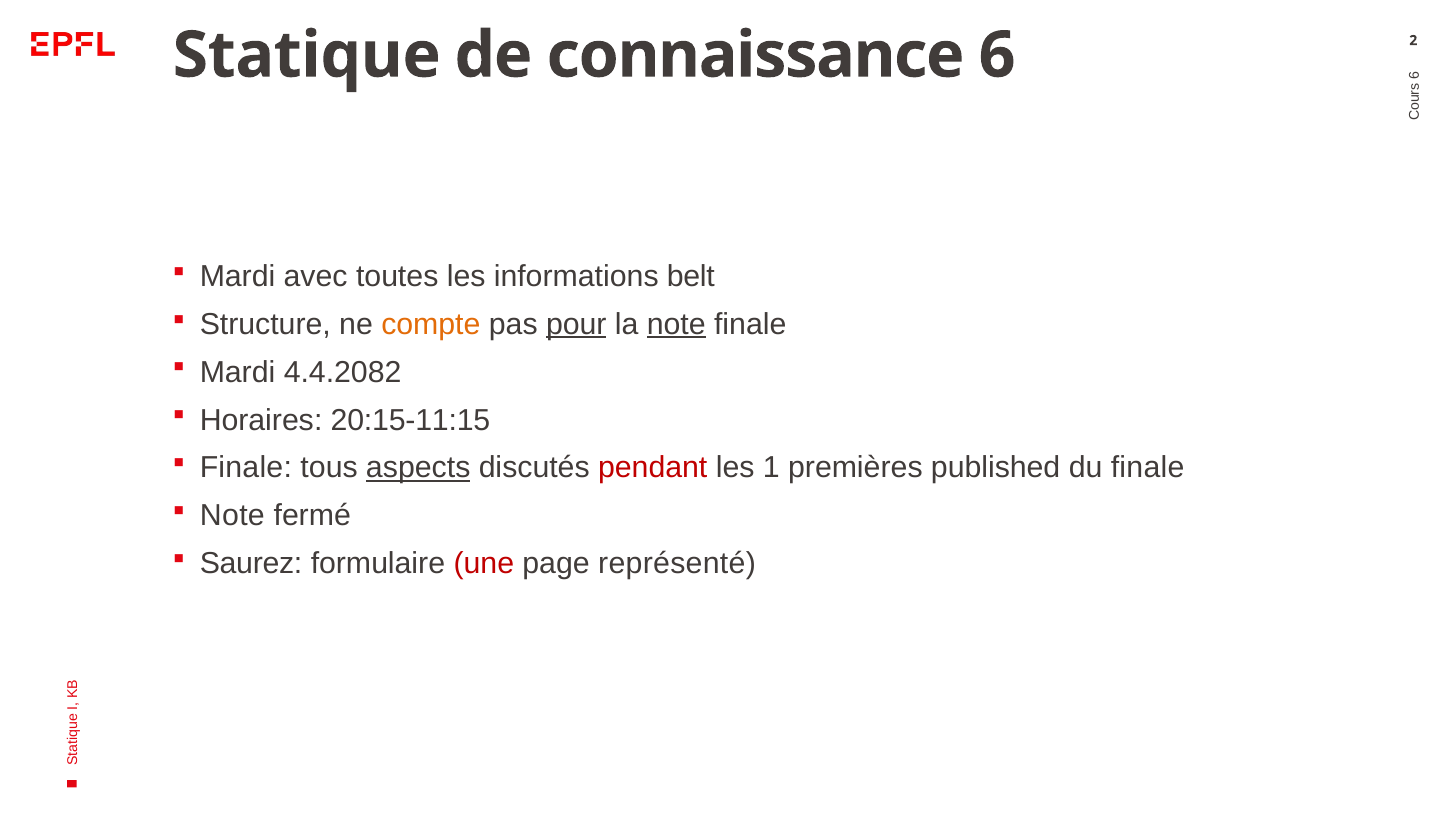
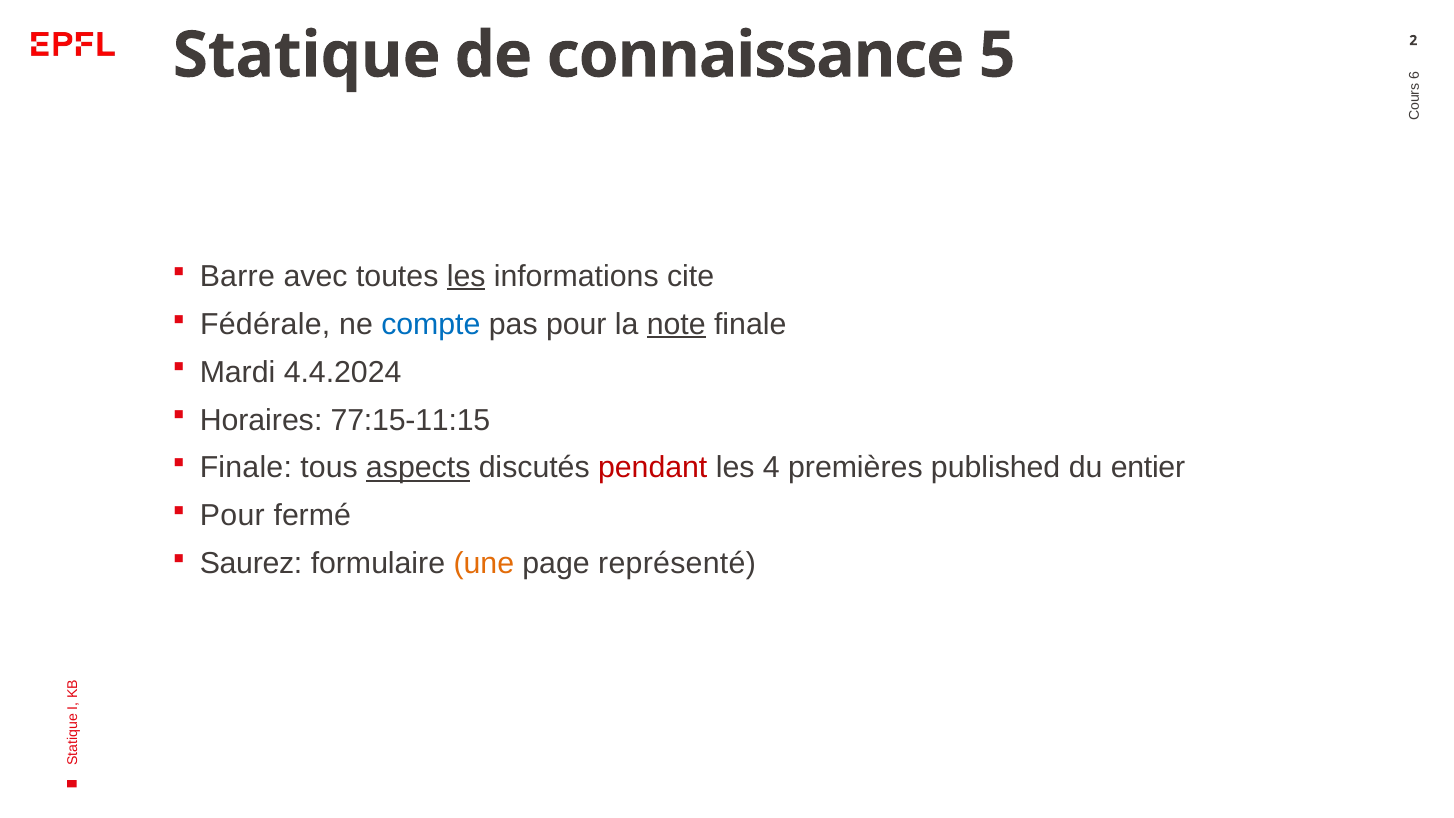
connaissance 6: 6 -> 5
Mardi at (238, 276): Mardi -> Barre
les at (466, 276) underline: none -> present
belt: belt -> cite
Structure: Structure -> Fédérale
compte colour: orange -> blue
pour at (576, 324) underline: present -> none
4.4.2082: 4.4.2082 -> 4.4.2024
20:15-11:15: 20:15-11:15 -> 77:15-11:15
1: 1 -> 4
du finale: finale -> entier
Note at (232, 516): Note -> Pour
une colour: red -> orange
